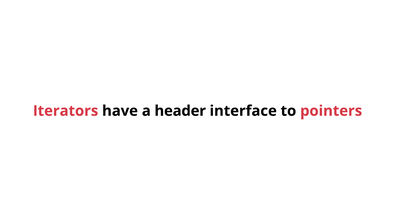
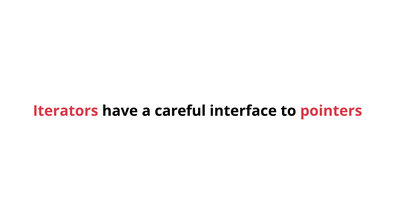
header: header -> careful
